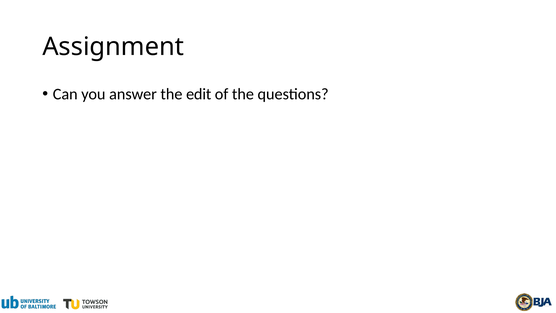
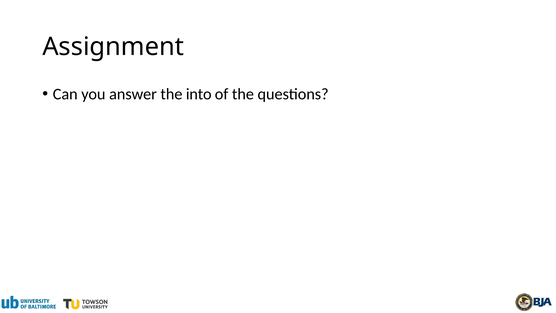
edit: edit -> into
